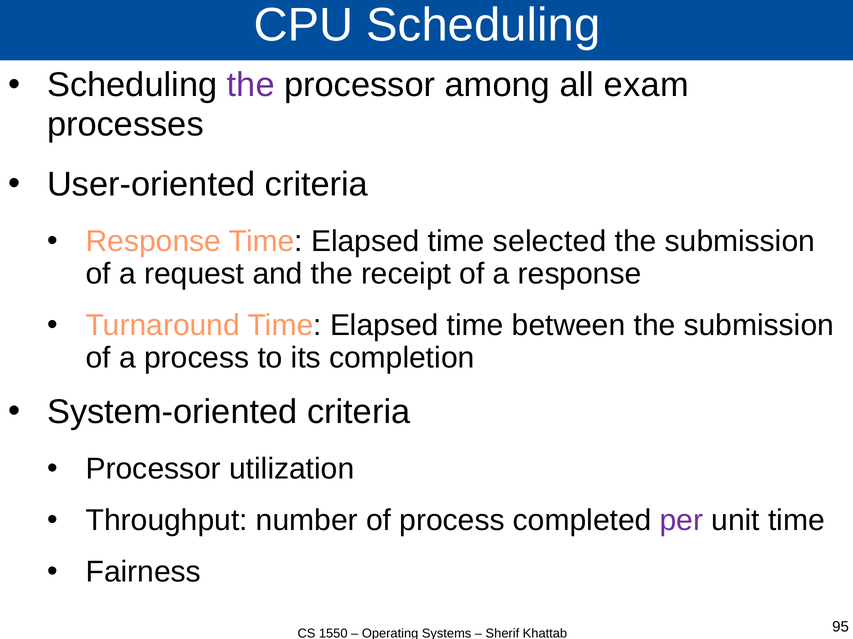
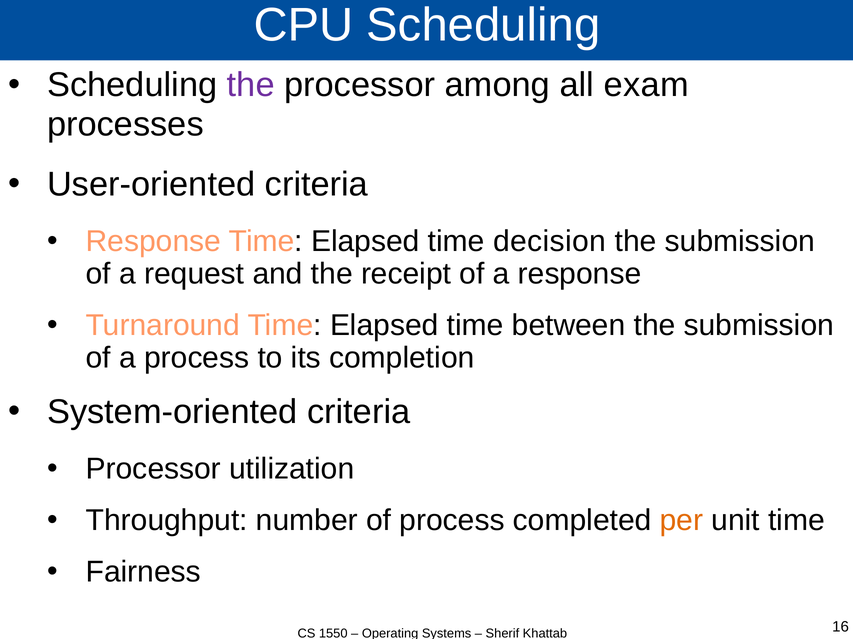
selected: selected -> decision
per colour: purple -> orange
95: 95 -> 16
